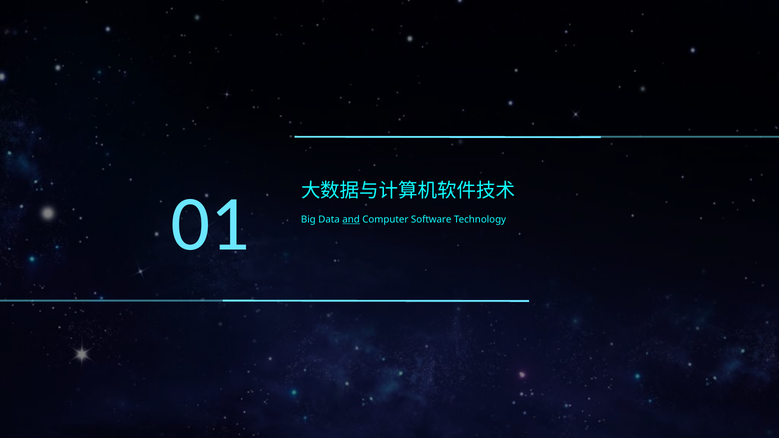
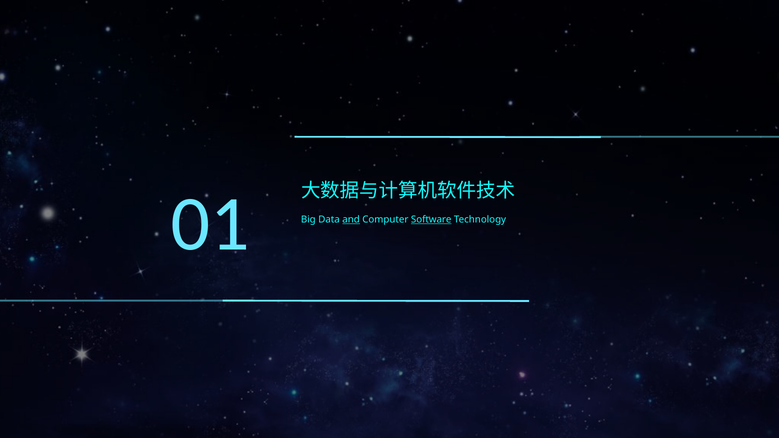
Software underline: none -> present
